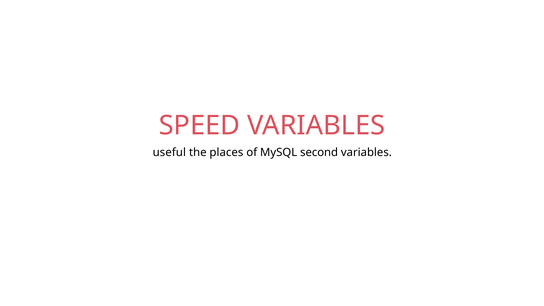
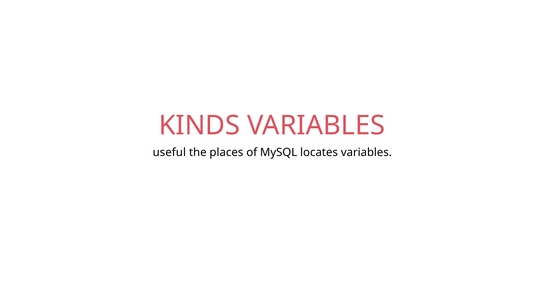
SPEED: SPEED -> KINDS
second: second -> locates
